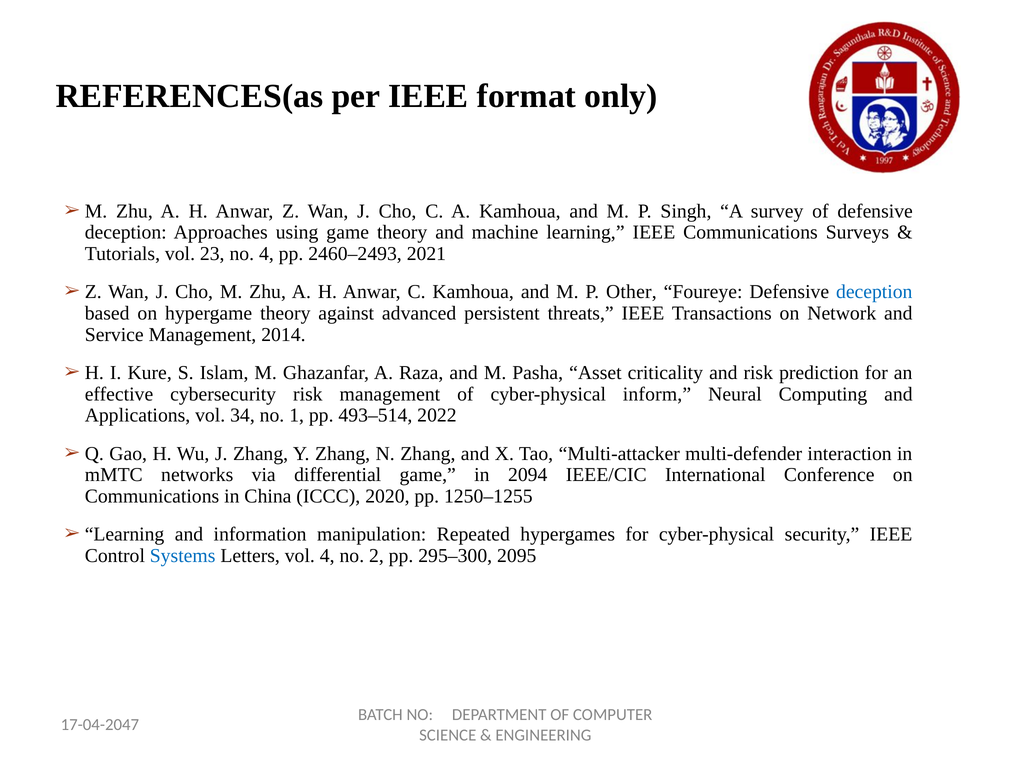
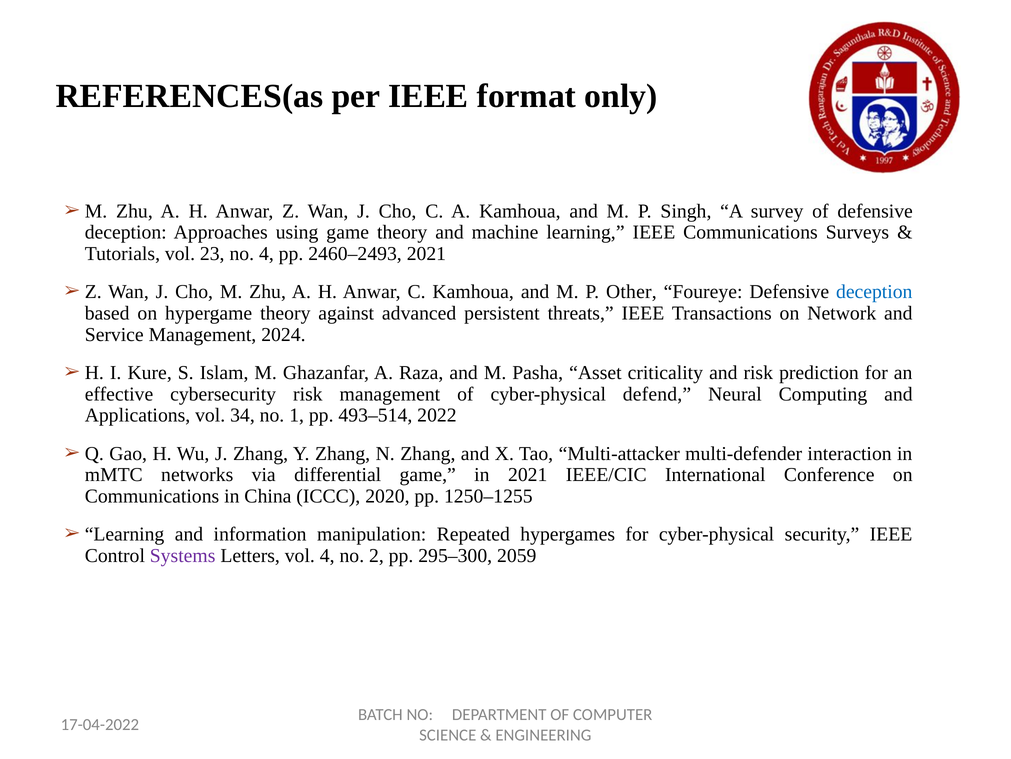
2014: 2014 -> 2024
inform: inform -> defend
in 2094: 2094 -> 2021
Systems colour: blue -> purple
2095: 2095 -> 2059
17-04-2047: 17-04-2047 -> 17-04-2022
